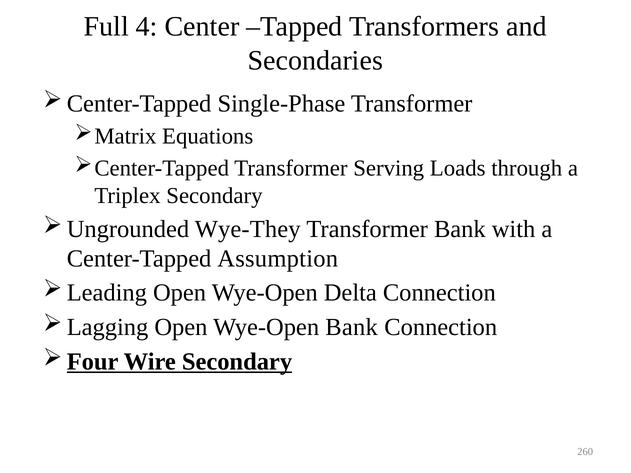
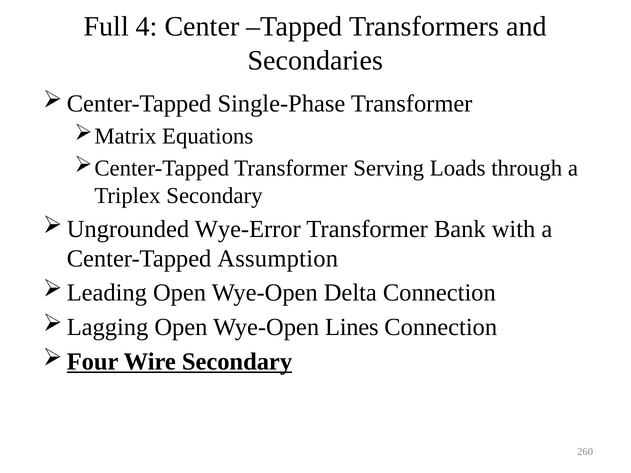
Wye-They: Wye-They -> Wye-Error
Wye-Open Bank: Bank -> Lines
